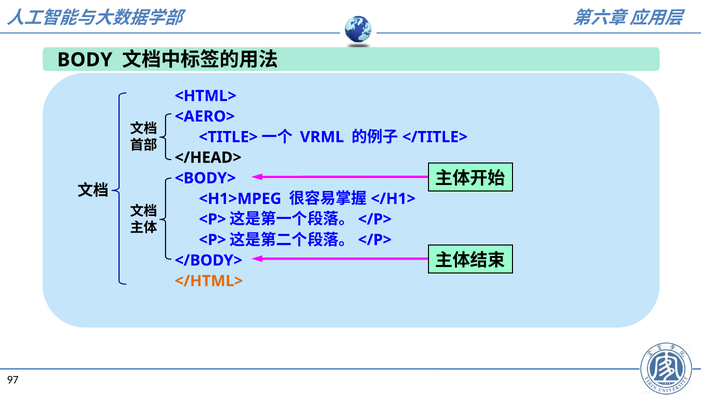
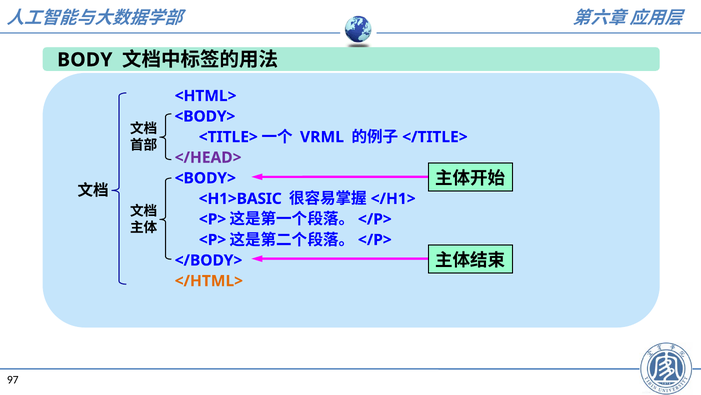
<AERO> at (205, 116): <AERO> -> <BODY>
</HEAD> colour: black -> purple
<H1>MPEG: <H1>MPEG -> <H1>BASIC
